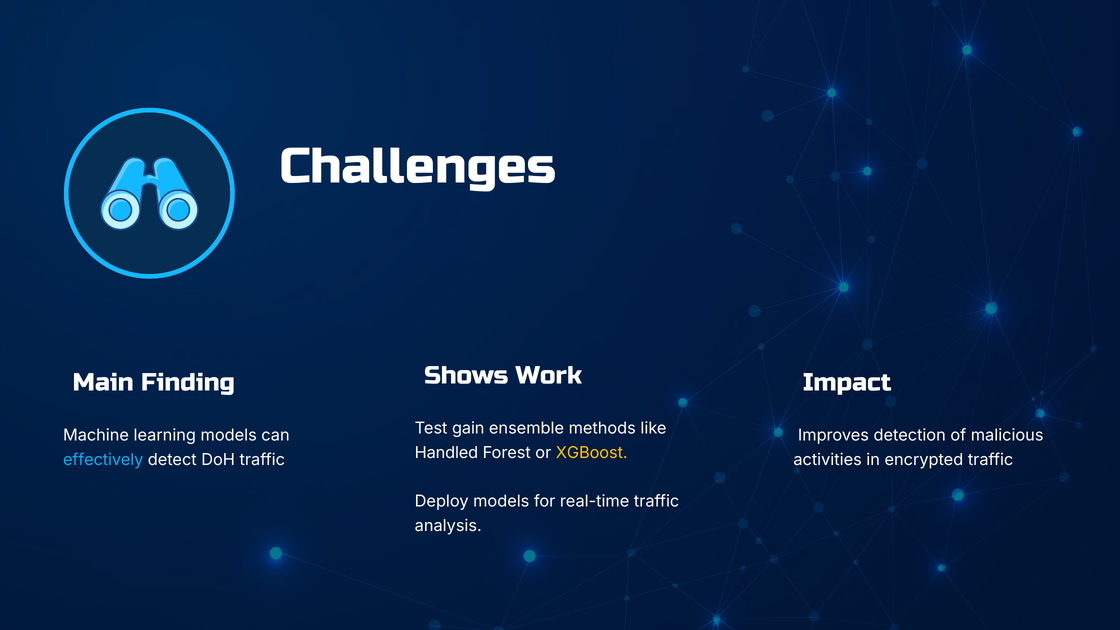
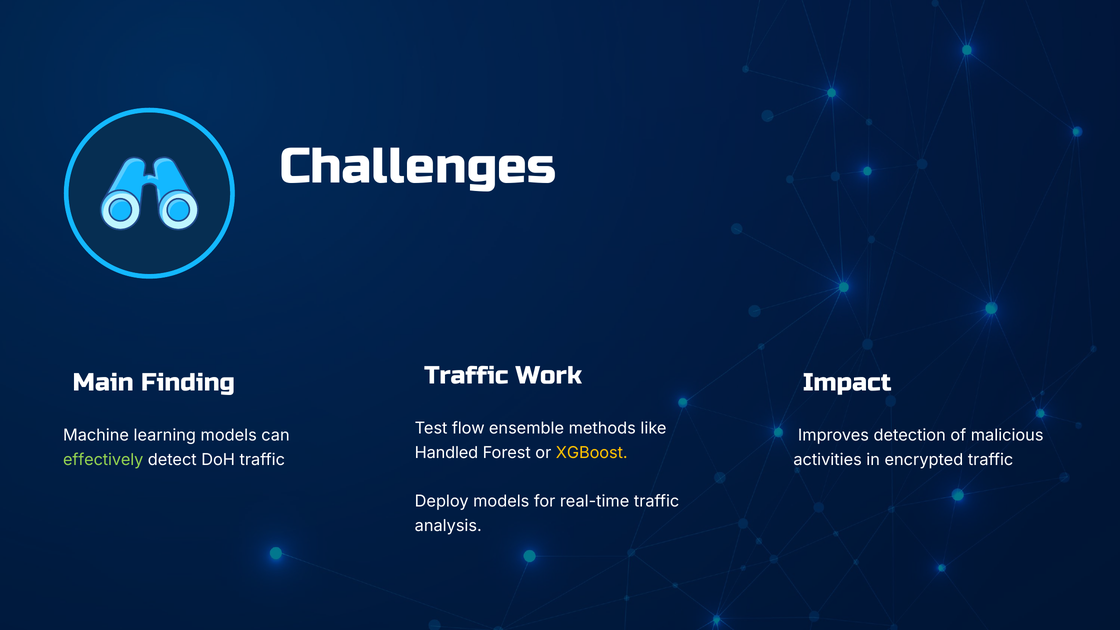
Shows at (466, 376): Shows -> Traffic
gain: gain -> flow
effectively colour: light blue -> light green
